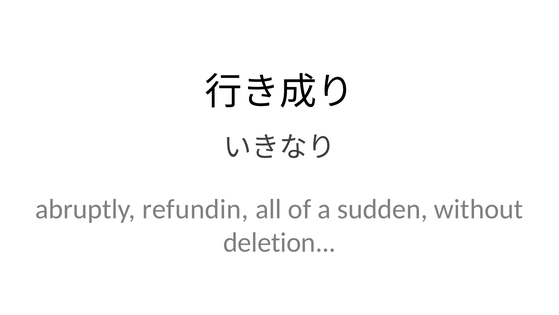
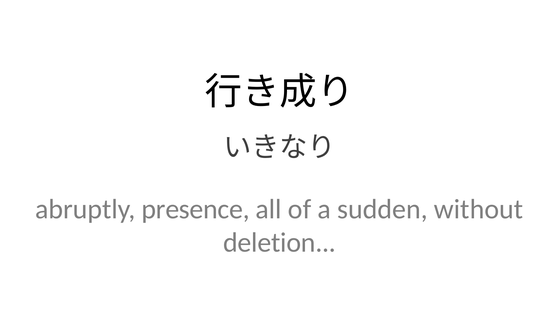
refundin: refundin -> presence
